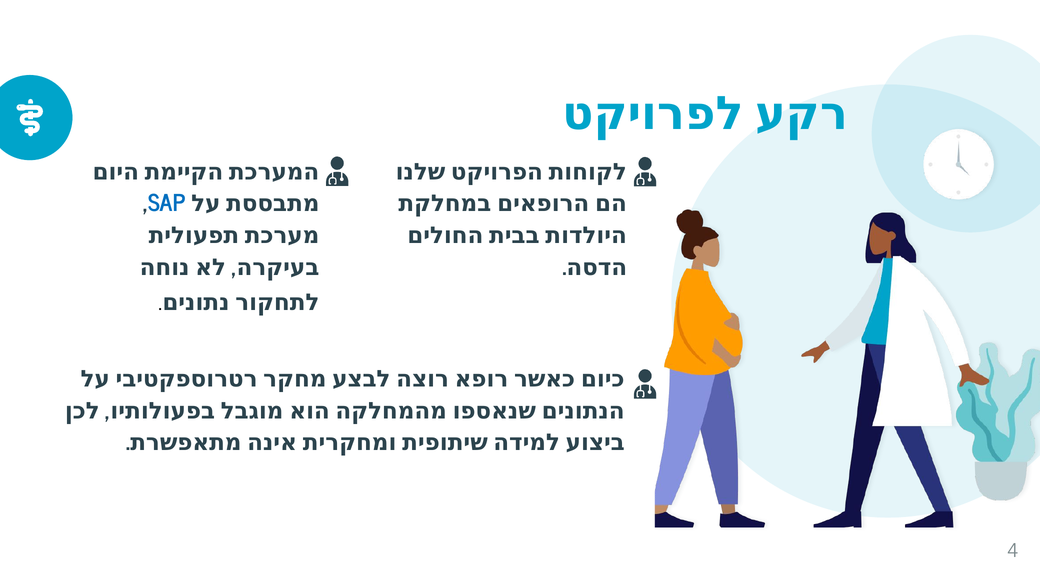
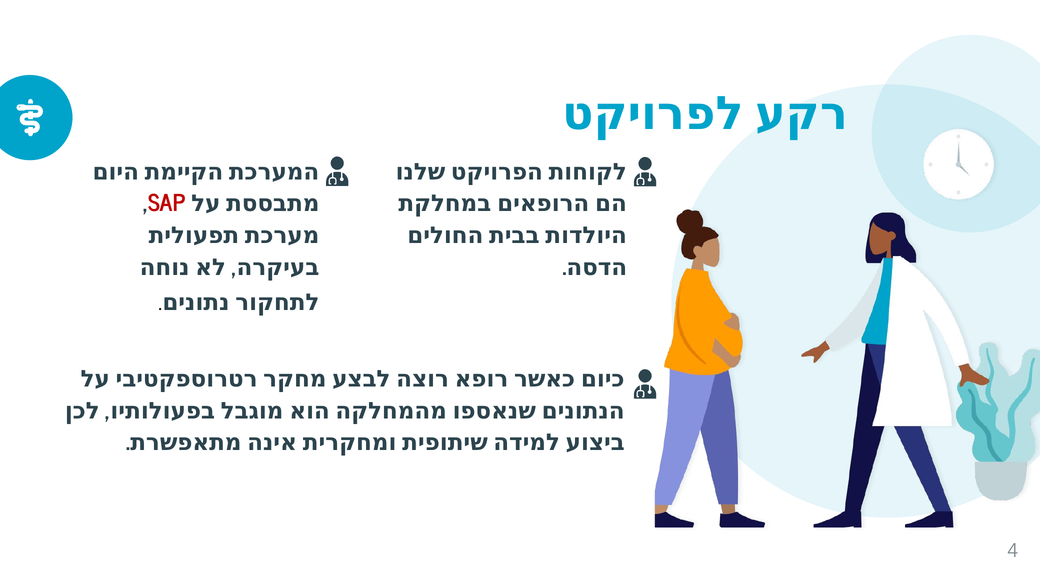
SAP colour: blue -> red
